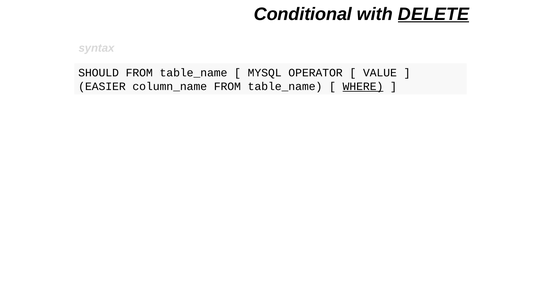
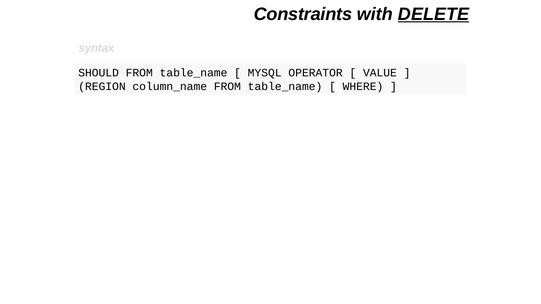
Conditional: Conditional -> Constraints
EASIER: EASIER -> REGION
WHERE underline: present -> none
